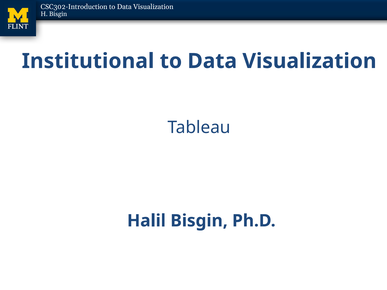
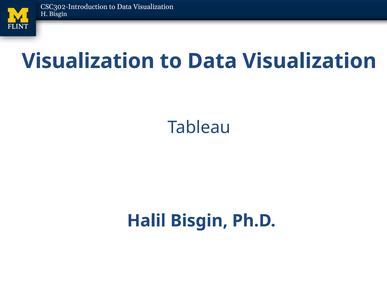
Institutional at (88, 61): Institutional -> Visualization
